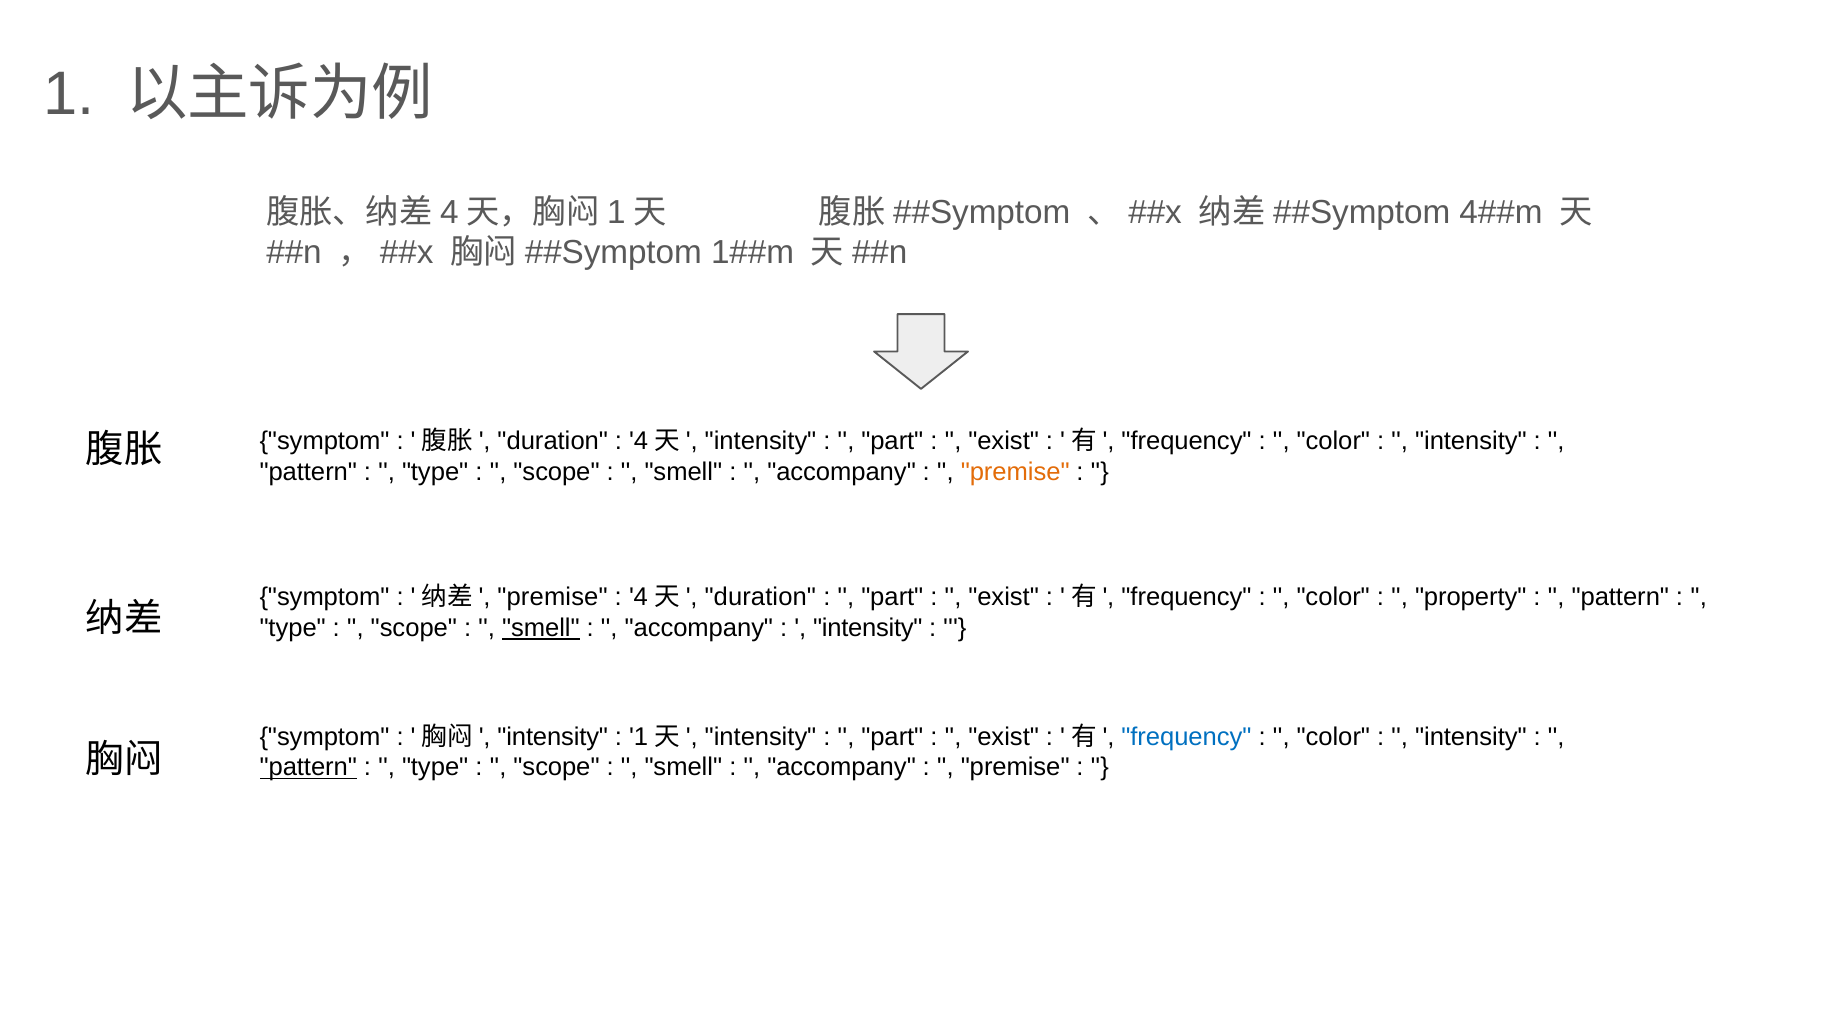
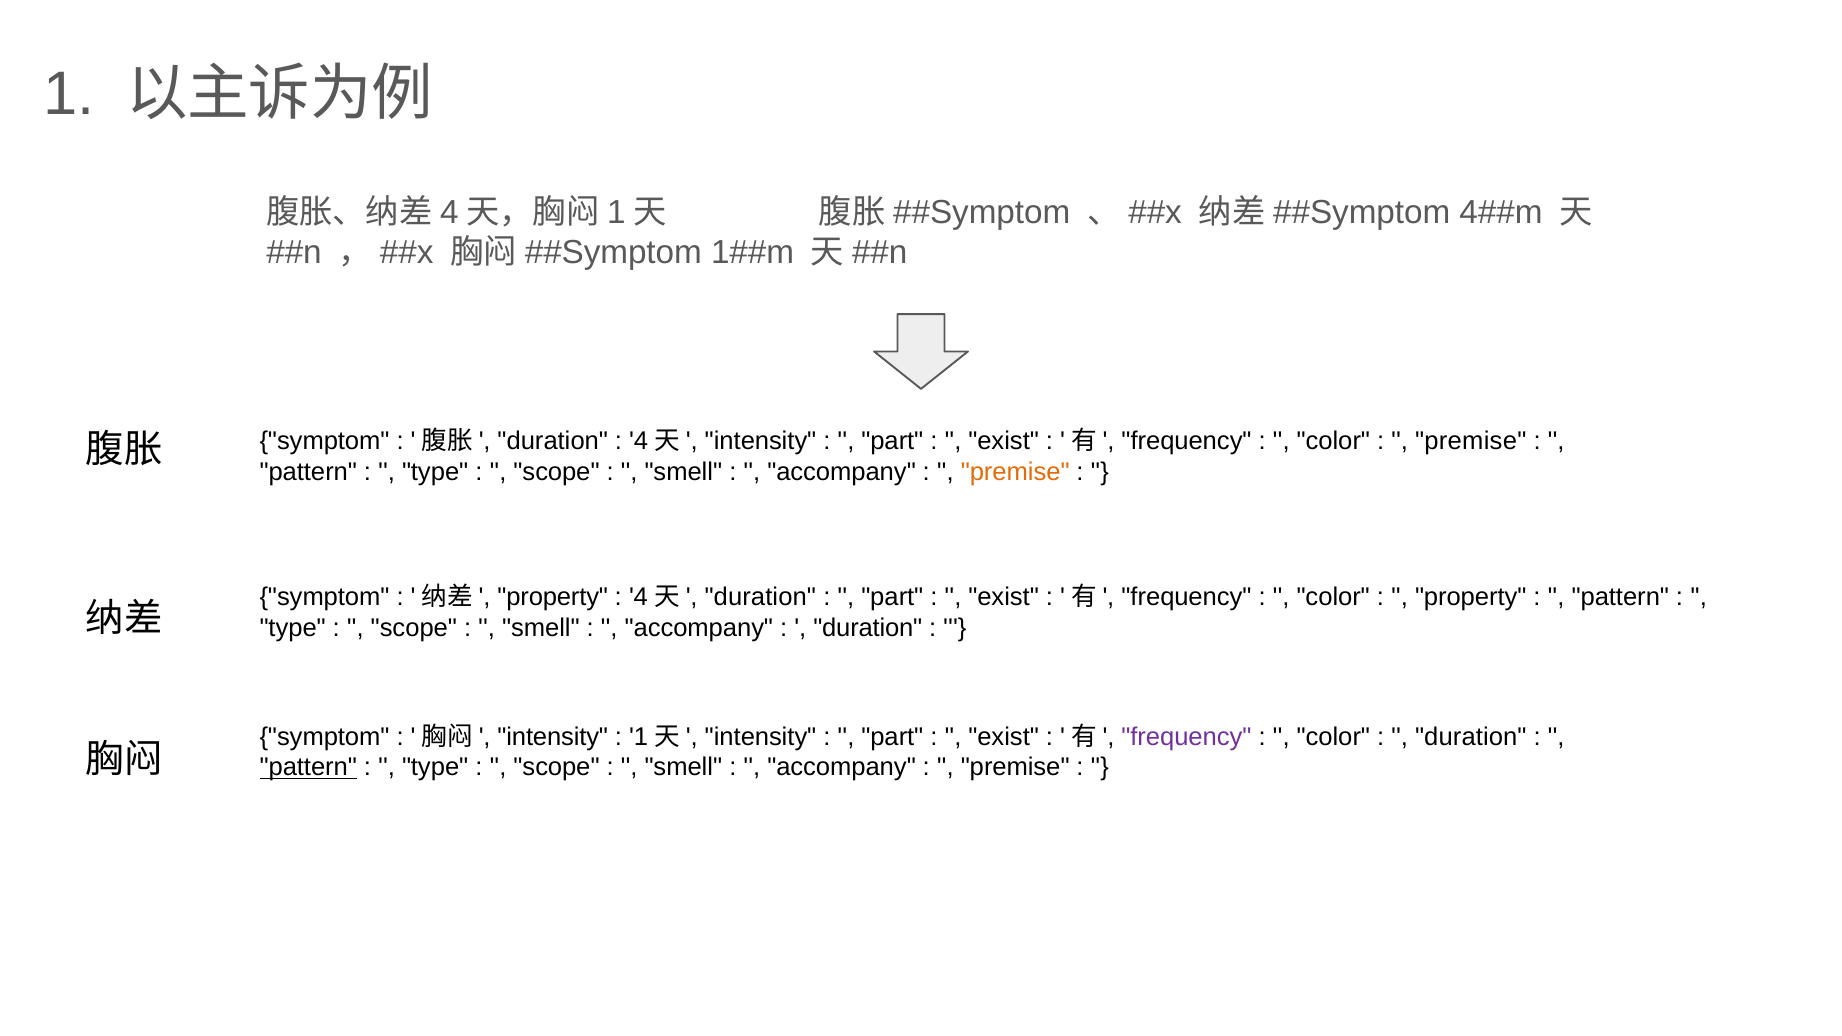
intensity at (1471, 441): intensity -> premise
premise at (553, 597): premise -> property
smell at (541, 628) underline: present -> none
intensity at (868, 628): intensity -> duration
frequency at (1186, 737) colour: blue -> purple
intensity at (1471, 737): intensity -> duration
